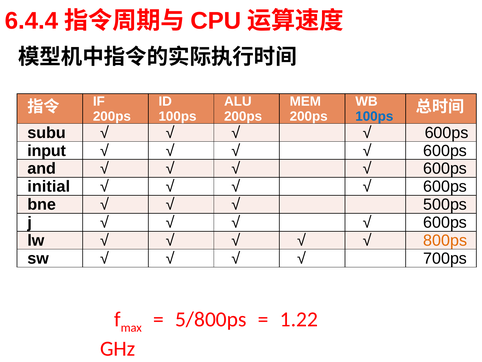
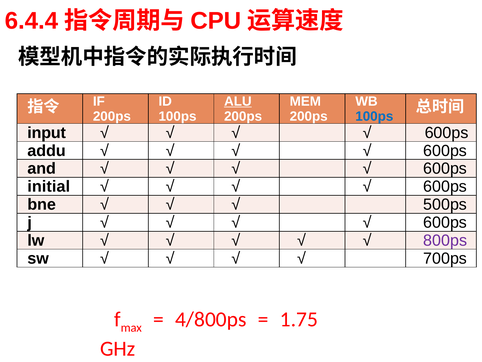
ALU underline: none -> present
subu: subu -> input
input: input -> addu
800ps colour: orange -> purple
5/800ps: 5/800ps -> 4/800ps
1.22: 1.22 -> 1.75
